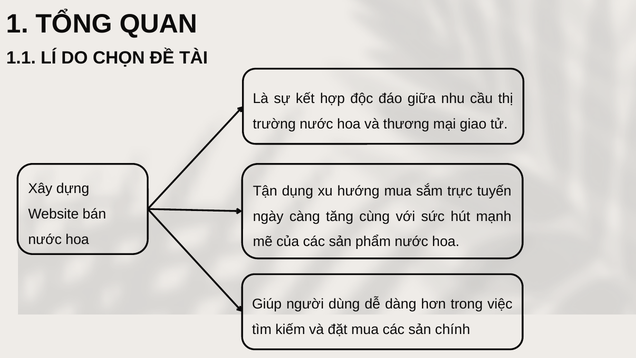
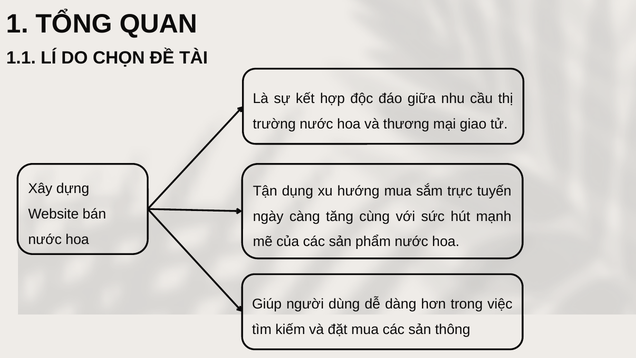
chính: chính -> thông
